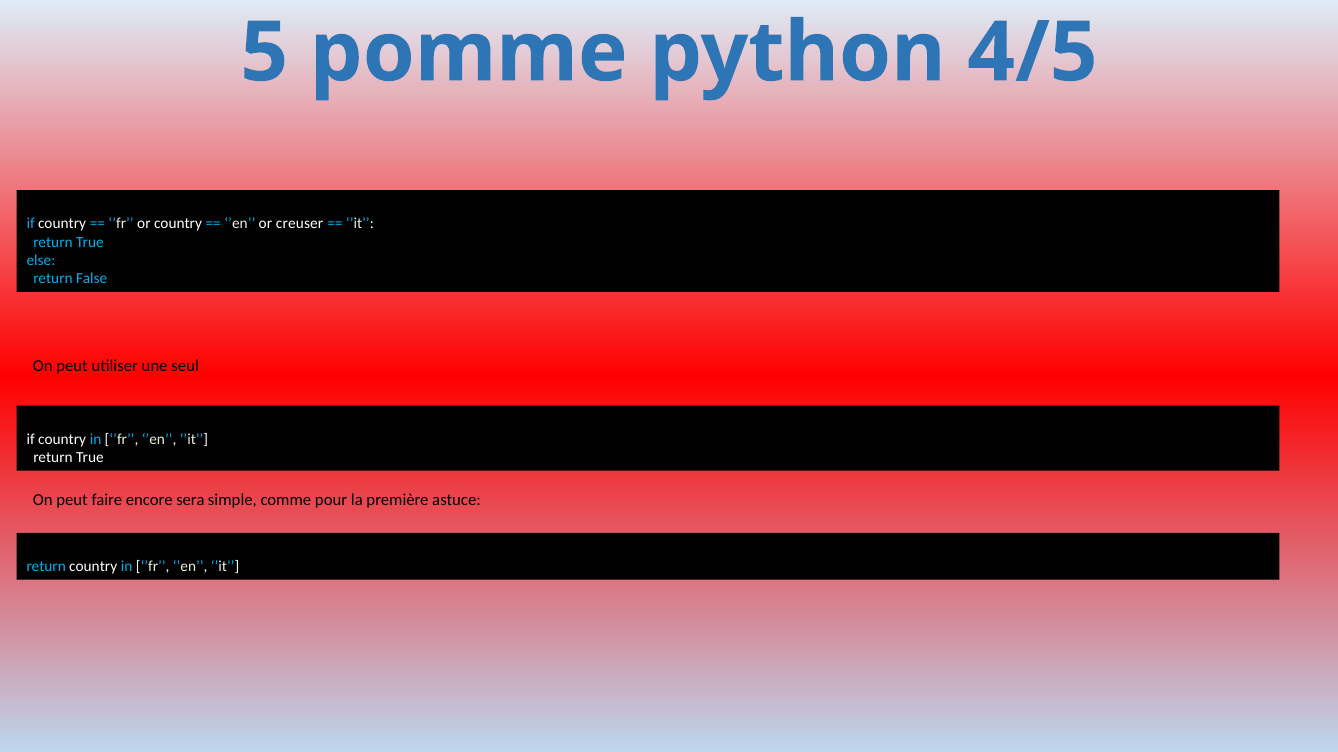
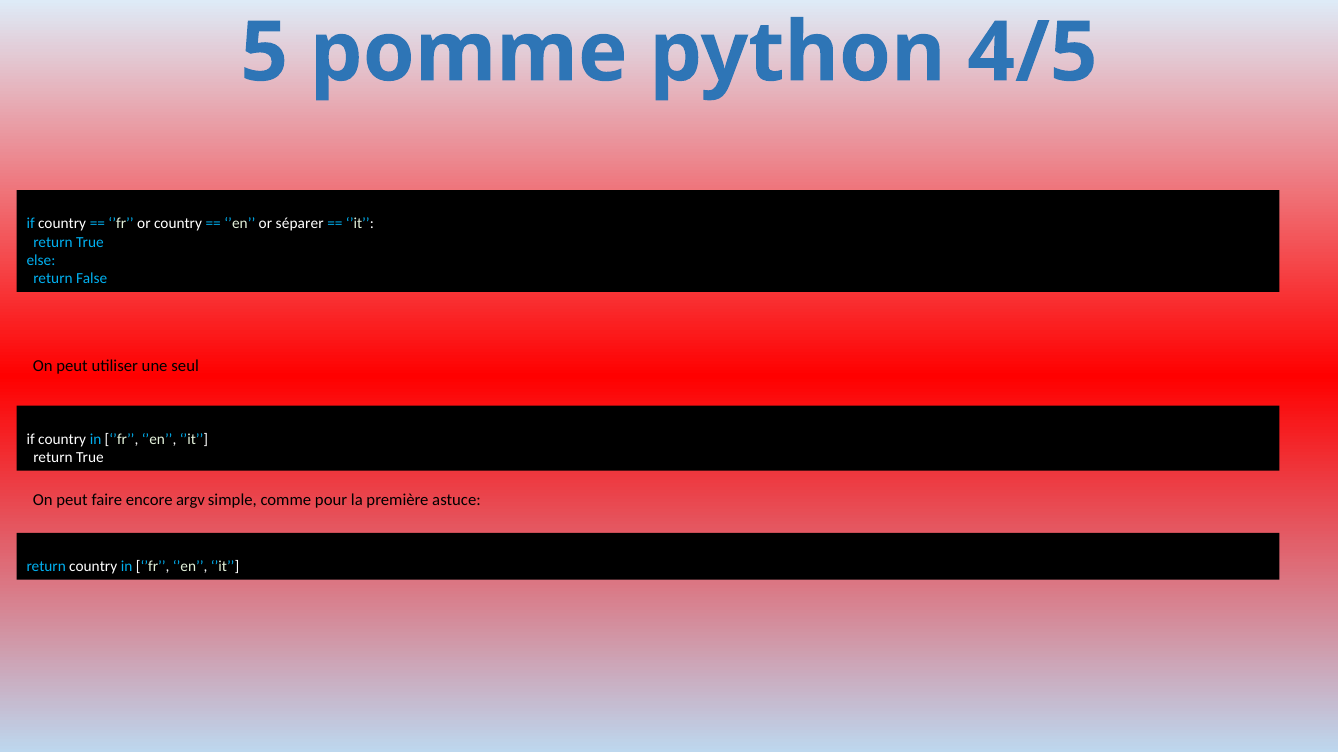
creuser: creuser -> séparer
sera: sera -> argv
